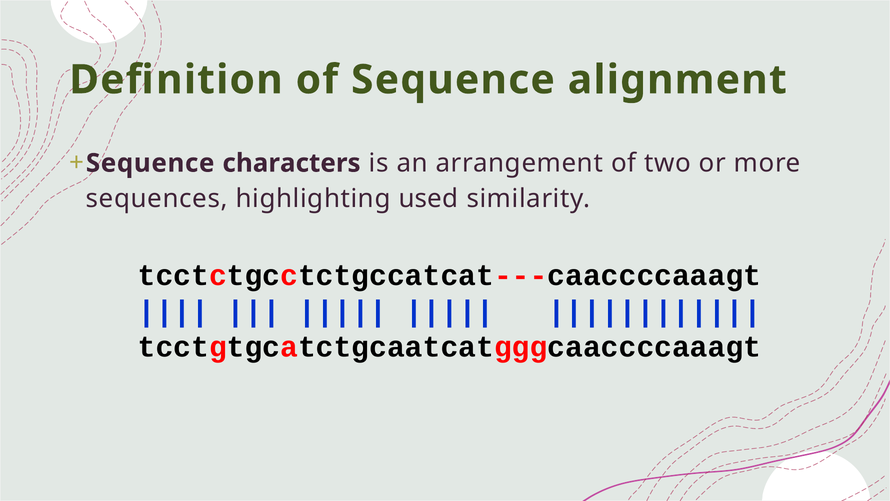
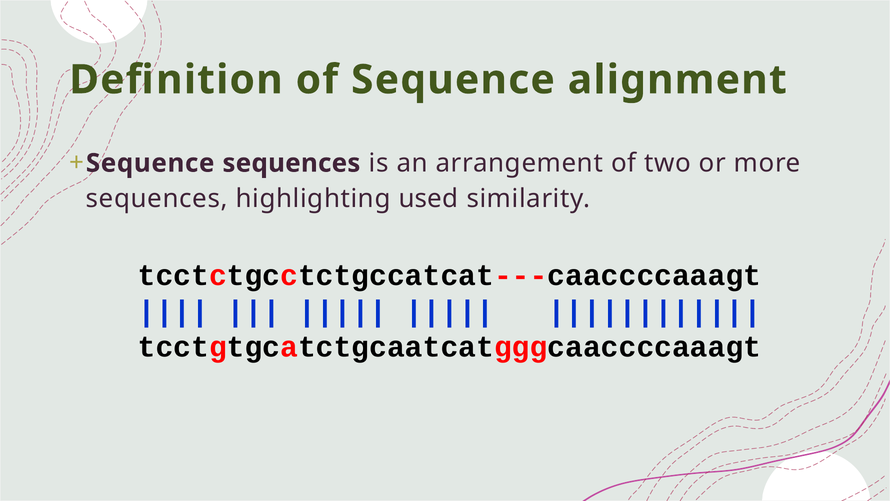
Sequence characters: characters -> sequences
